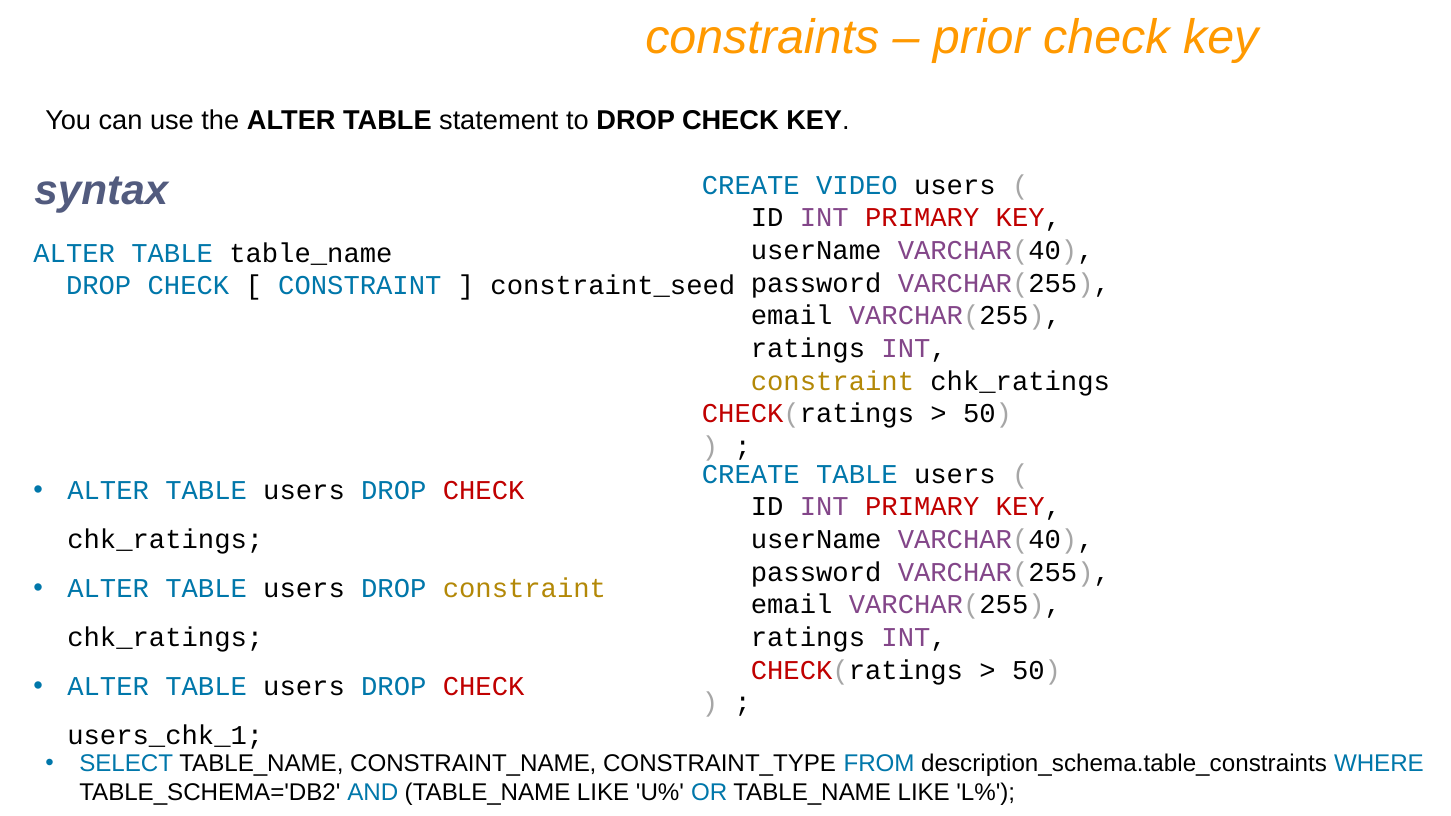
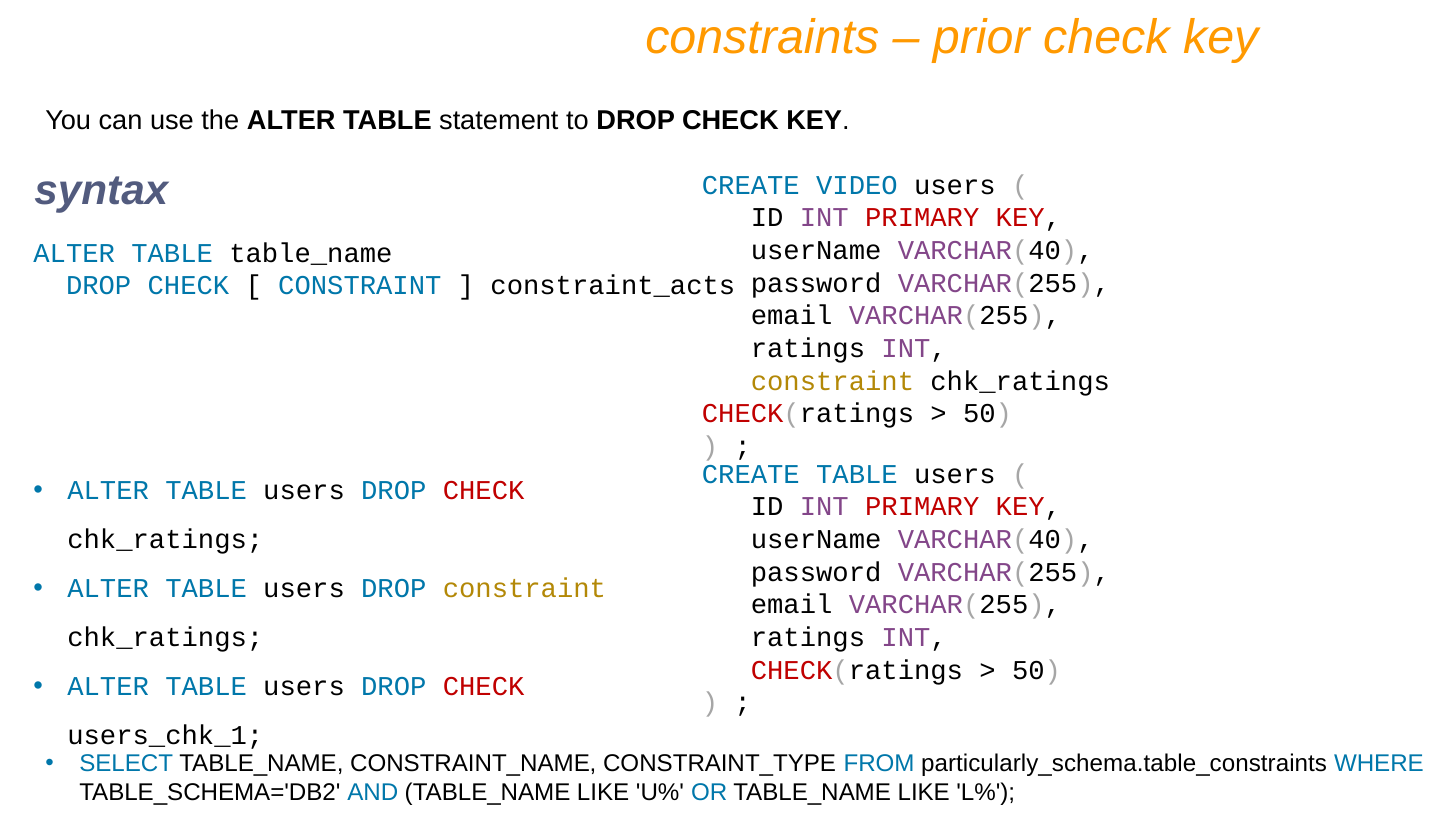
constraint_seed: constraint_seed -> constraint_acts
description_schema.table_constraints: description_schema.table_constraints -> particularly_schema.table_constraints
